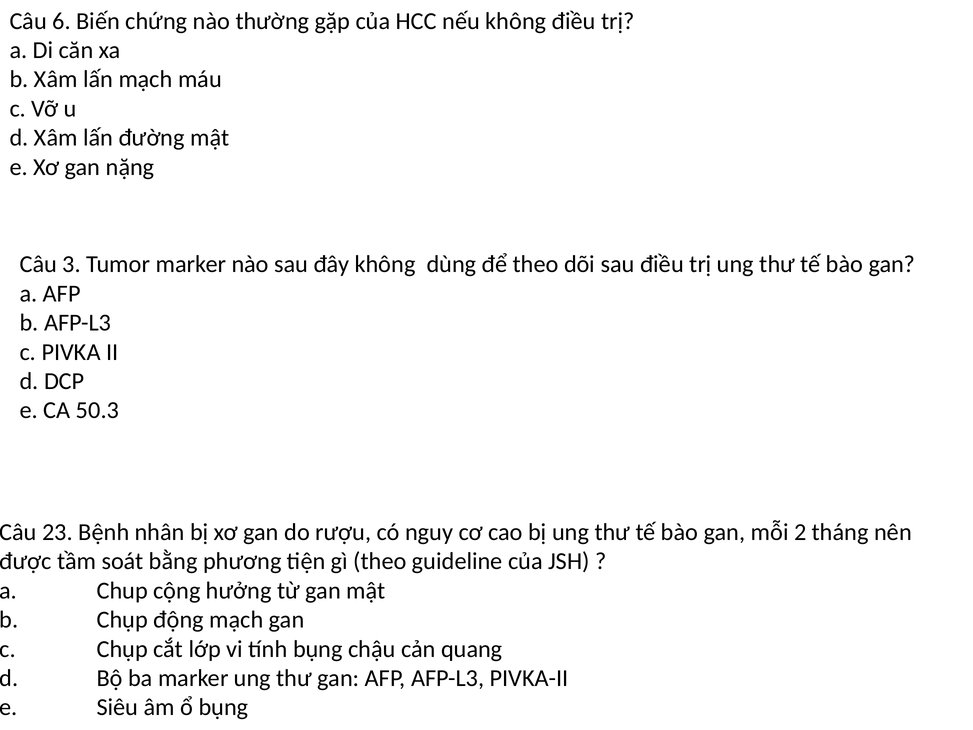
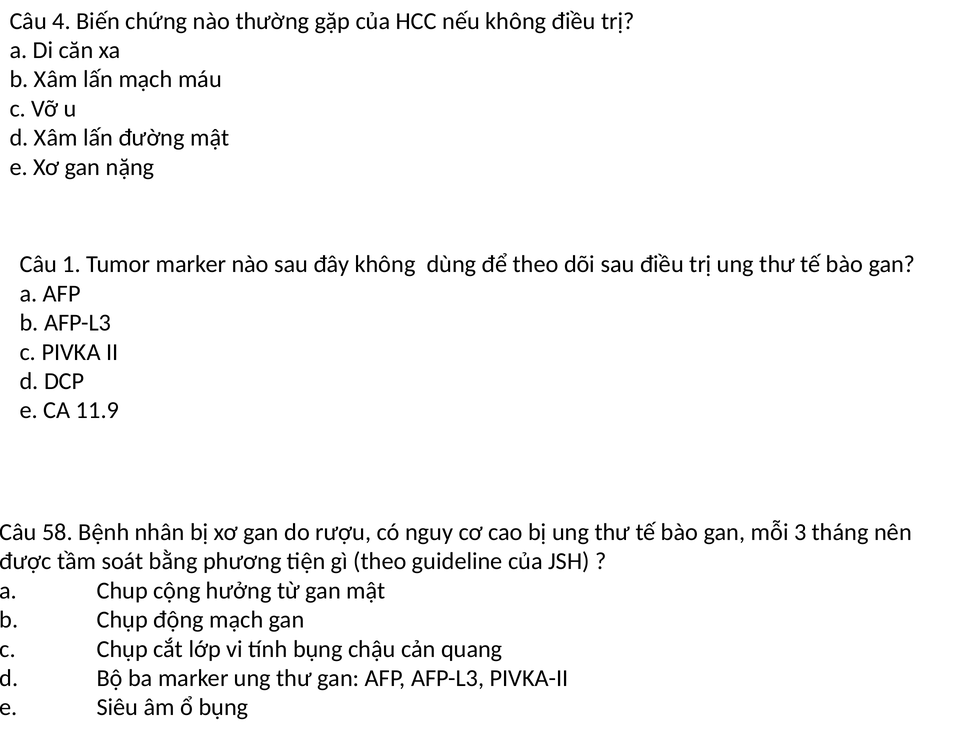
6: 6 -> 4
3: 3 -> 1
50.3: 50.3 -> 11.9
23: 23 -> 58
2: 2 -> 3
